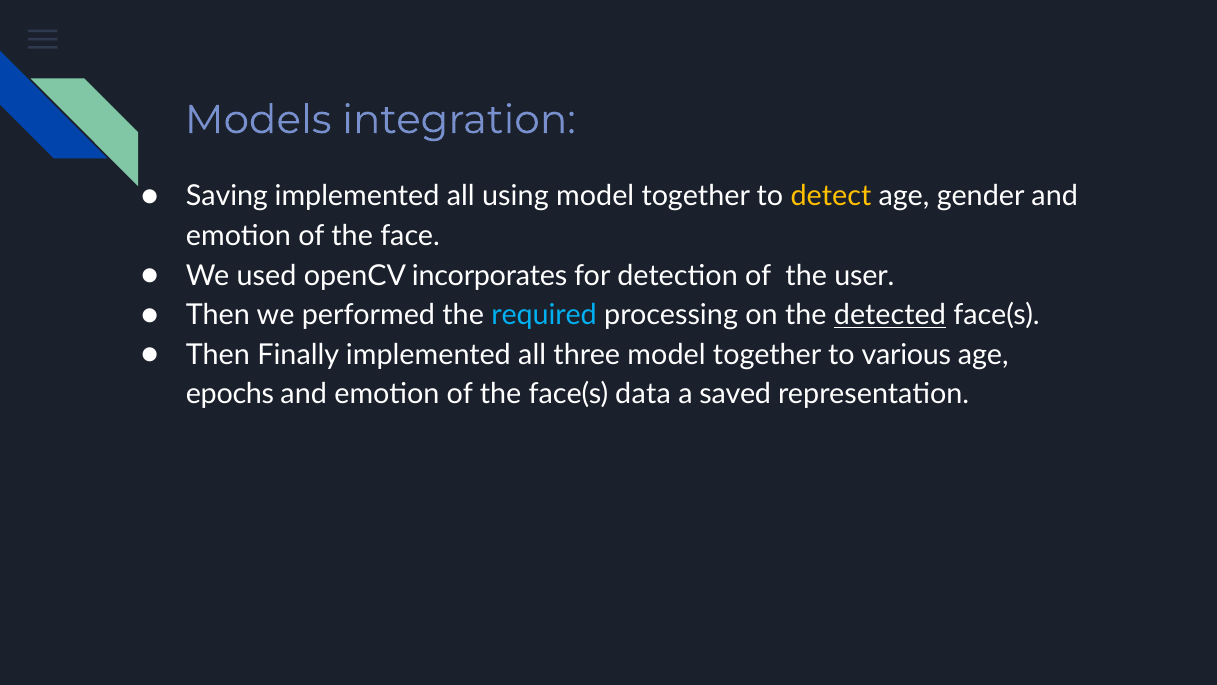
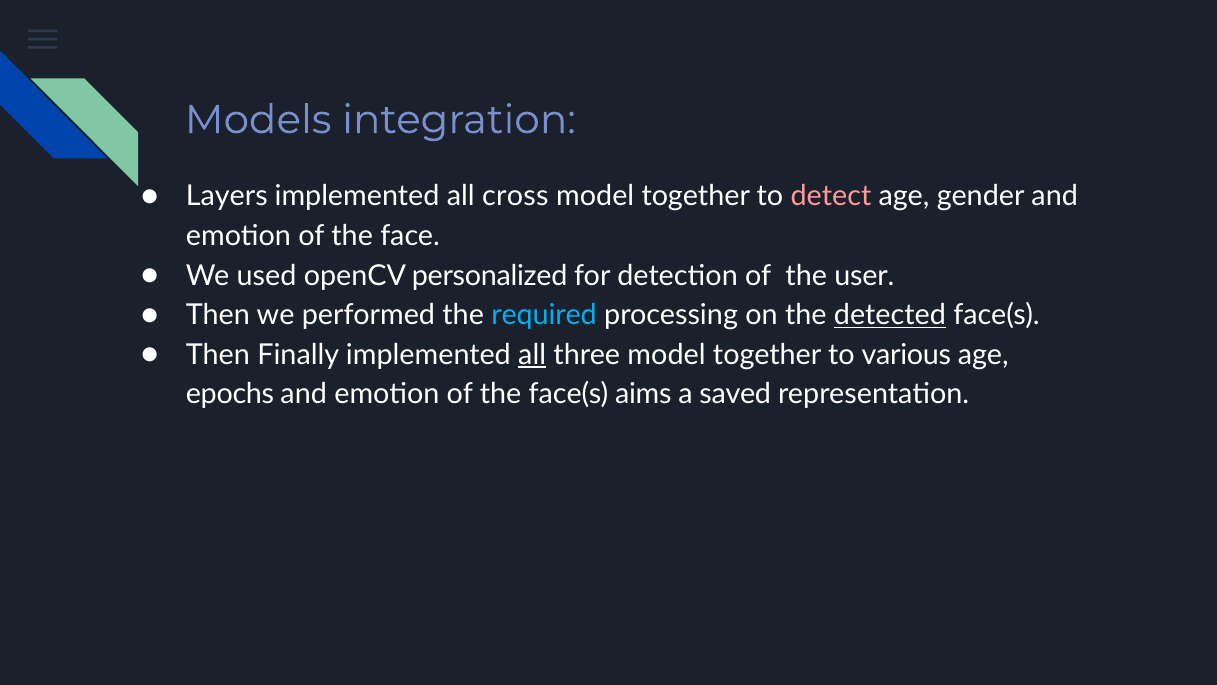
Saving: Saving -> Layers
using: using -> cross
detect colour: yellow -> pink
incorporates: incorporates -> personalized
all at (532, 355) underline: none -> present
data: data -> aims
